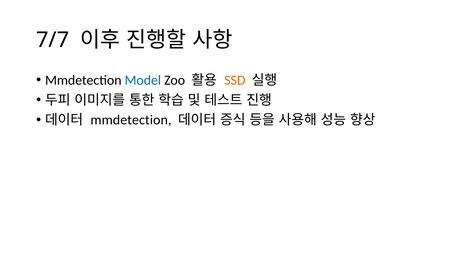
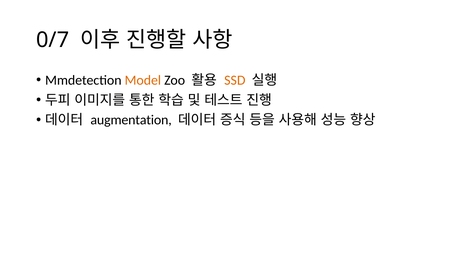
7/7: 7/7 -> 0/7
Model colour: blue -> orange
mmdetection at (131, 120): mmdetection -> augmentation
